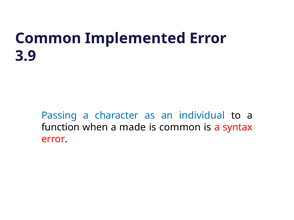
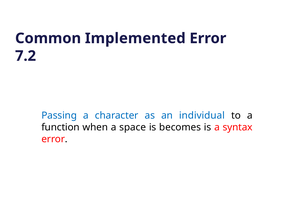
3.9: 3.9 -> 7.2
made: made -> space
is common: common -> becomes
